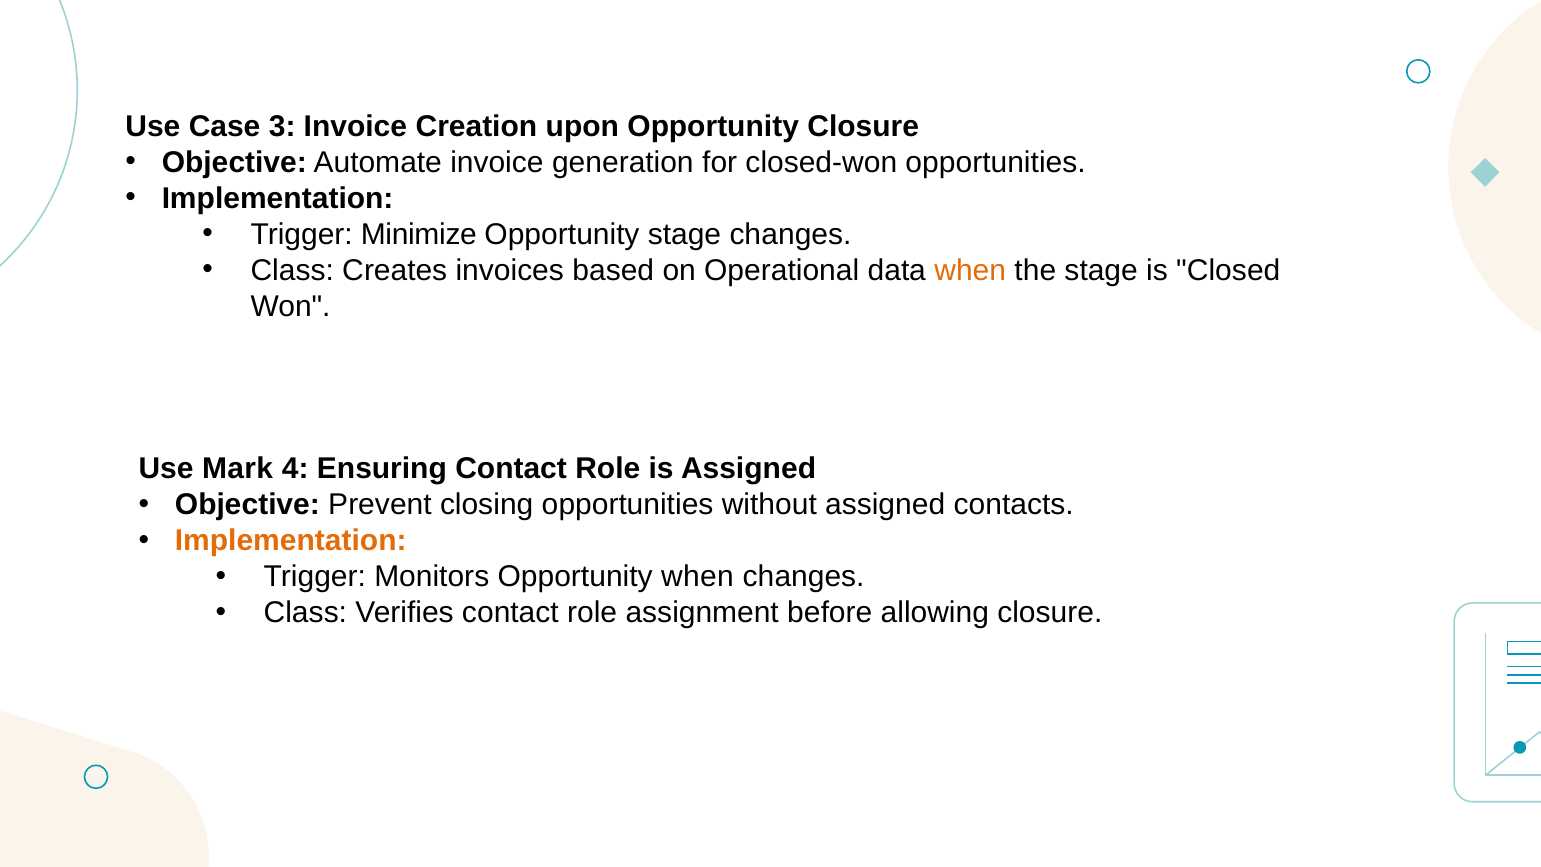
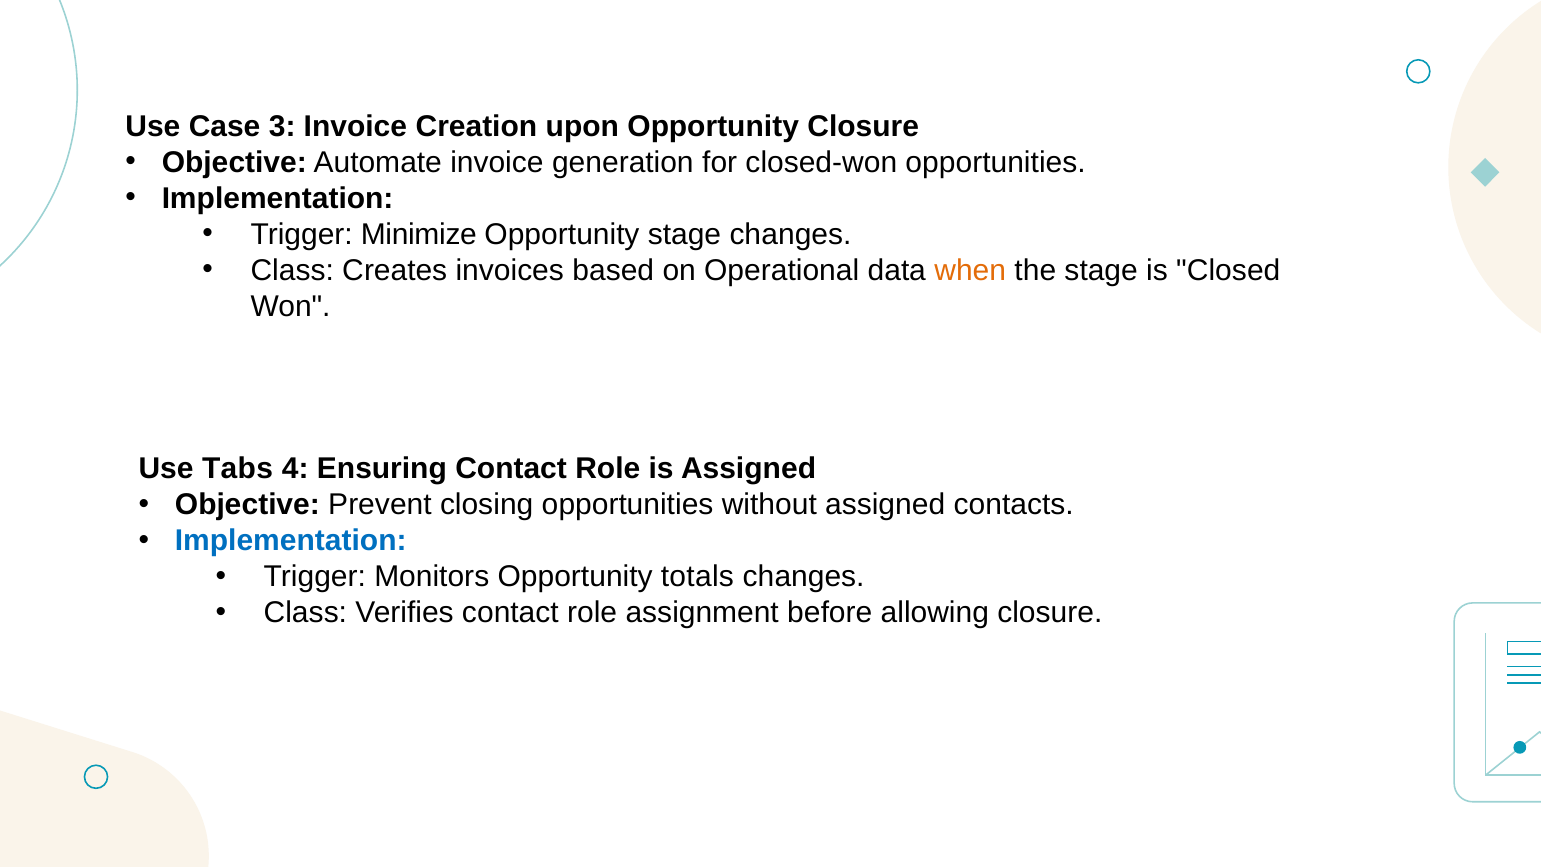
Mark: Mark -> Tabs
Implementation at (291, 541) colour: orange -> blue
Opportunity when: when -> totals
